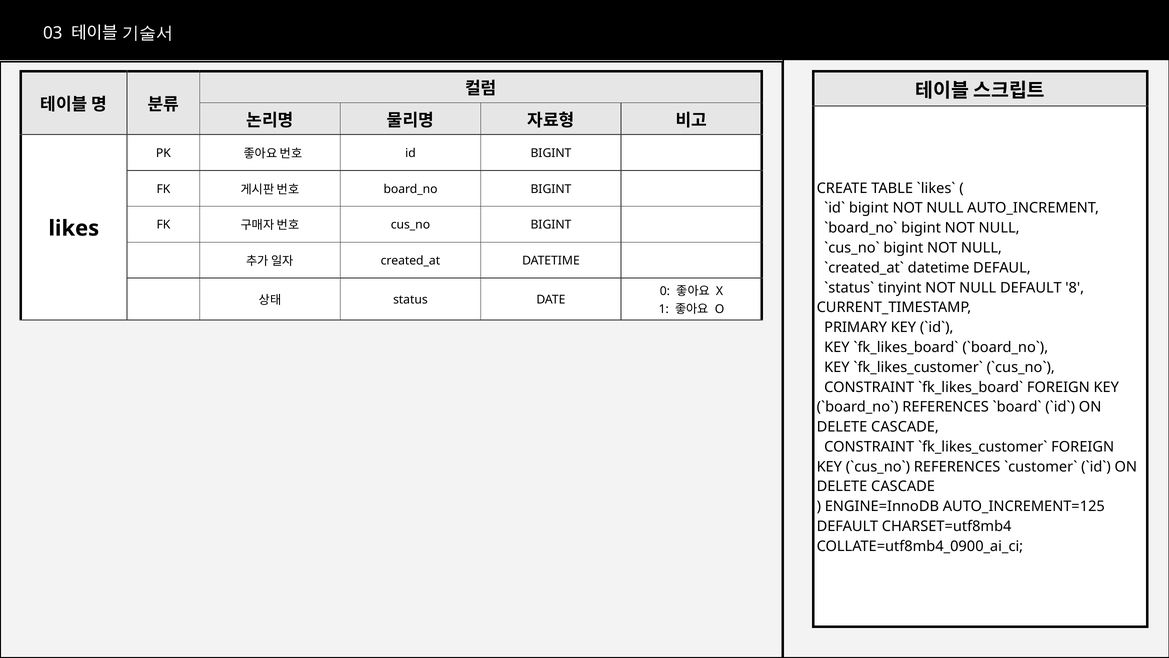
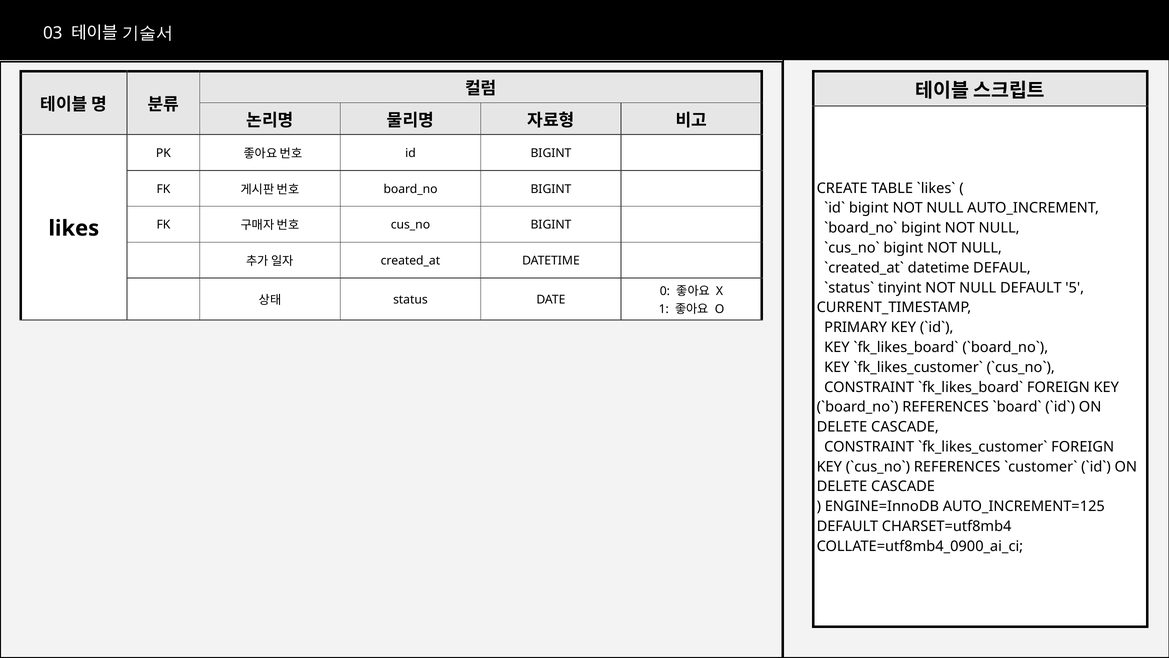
8: 8 -> 5
